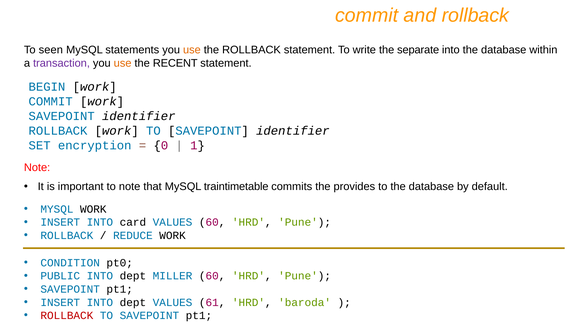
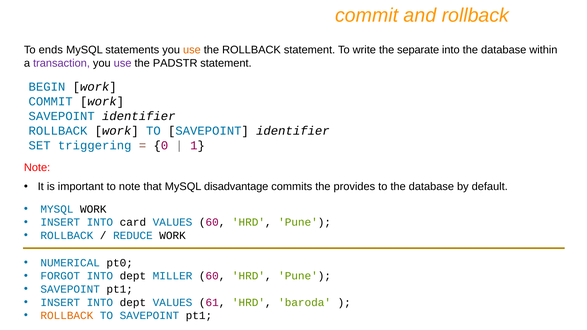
seen: seen -> ends
use at (123, 63) colour: orange -> purple
RECENT: RECENT -> PADSTR
encryption: encryption -> triggering
traintimetable: traintimetable -> disadvantage
CONDITION: CONDITION -> NUMERICAL
PUBLIC: PUBLIC -> FORGOT
ROLLBACK at (67, 316) colour: red -> orange
